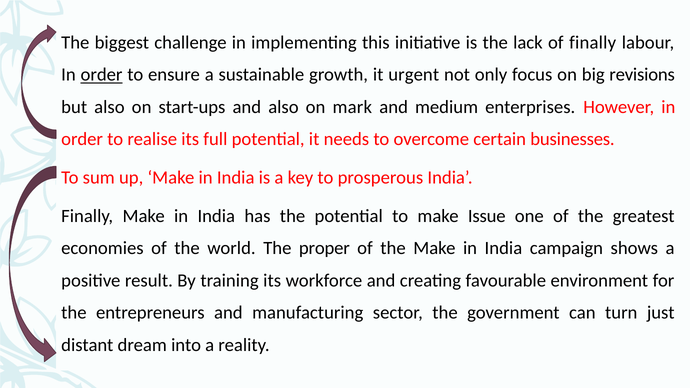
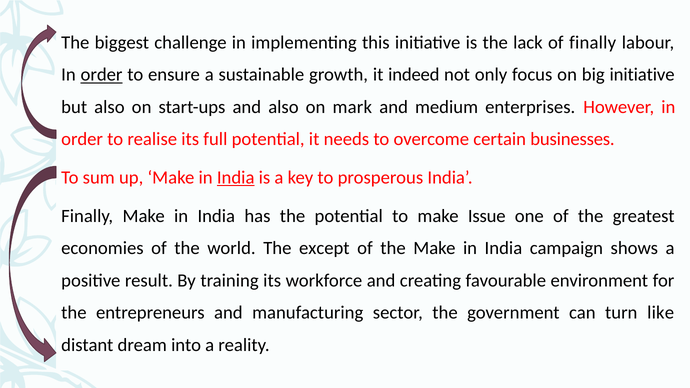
urgent: urgent -> indeed
big revisions: revisions -> initiative
India at (236, 178) underline: none -> present
proper: proper -> except
just: just -> like
